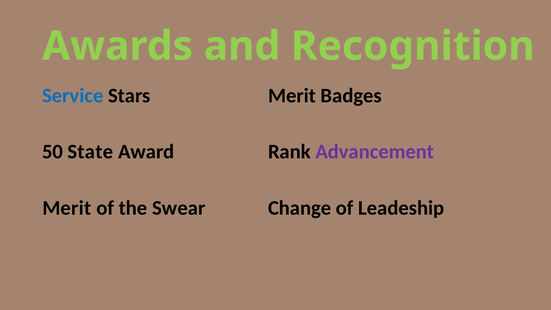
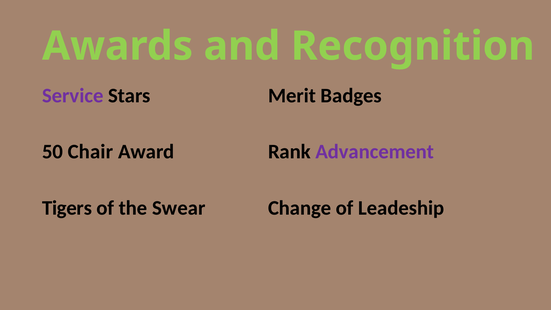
Service colour: blue -> purple
State: State -> Chair
Merit at (67, 208): Merit -> Tigers
